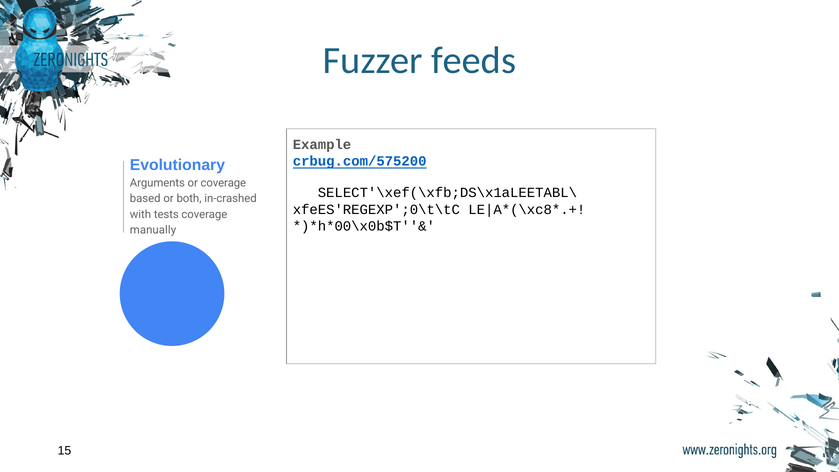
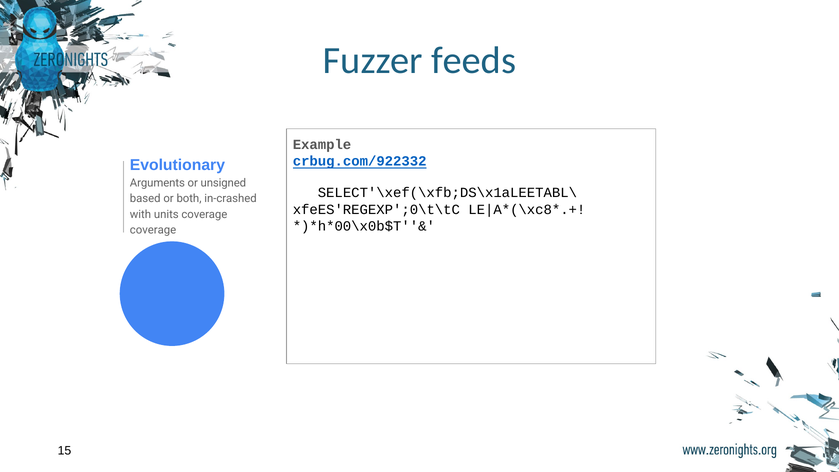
crbug.com/575200: crbug.com/575200 -> crbug.com/922332
or coverage: coverage -> unsigned
tests: tests -> units
manually at (153, 230): manually -> coverage
